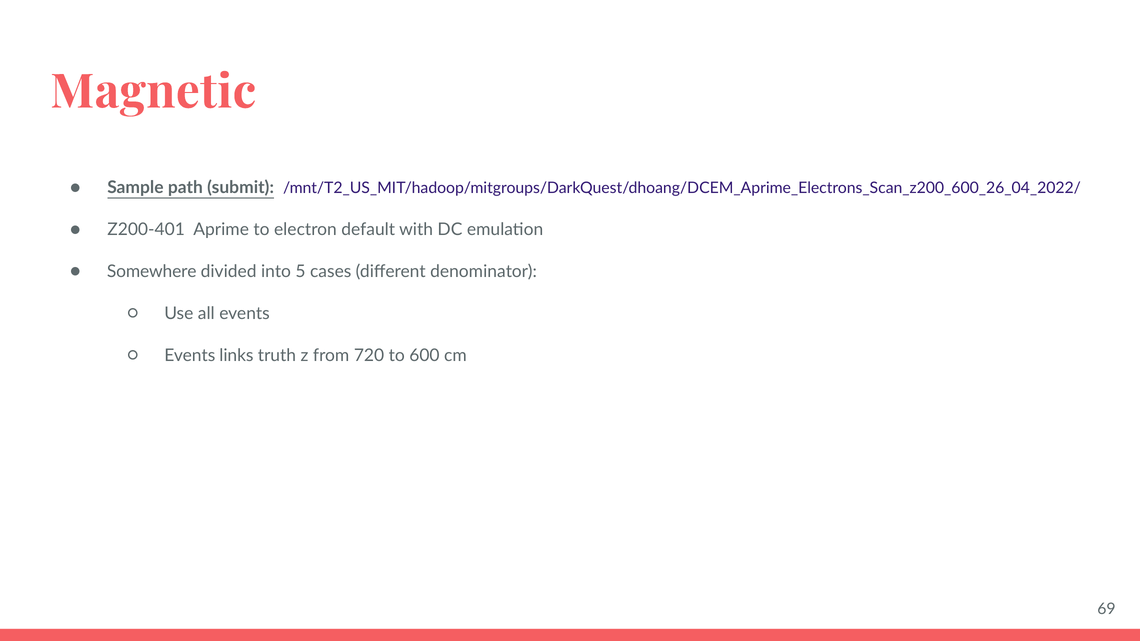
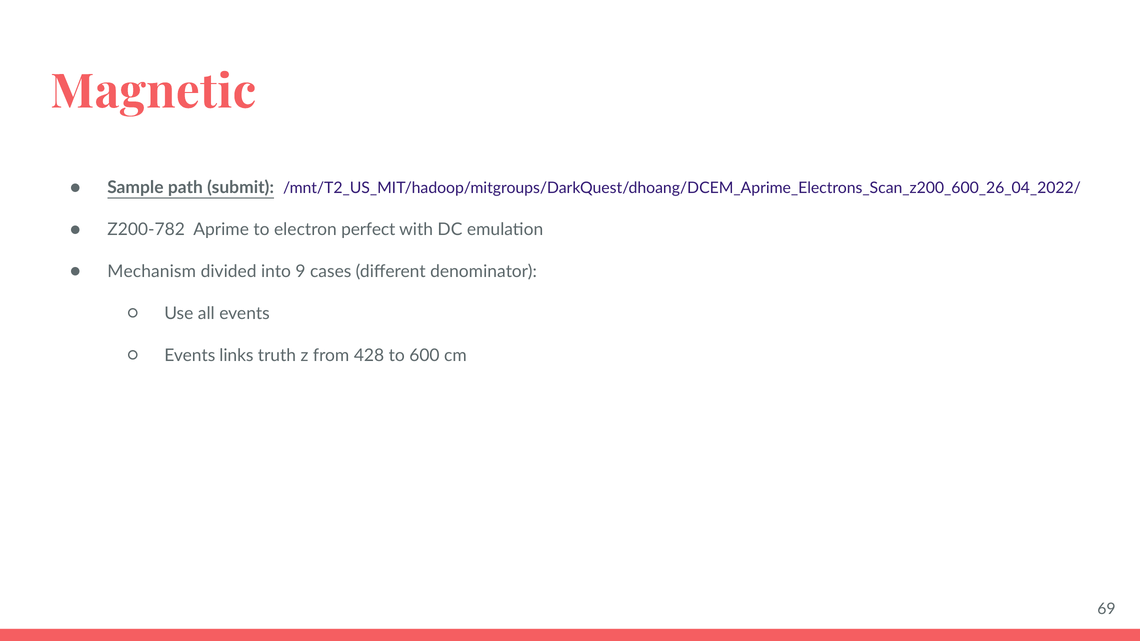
Z200-401: Z200-401 -> Z200-782
default: default -> perfect
Somewhere: Somewhere -> Mechanism
5: 5 -> 9
720: 720 -> 428
